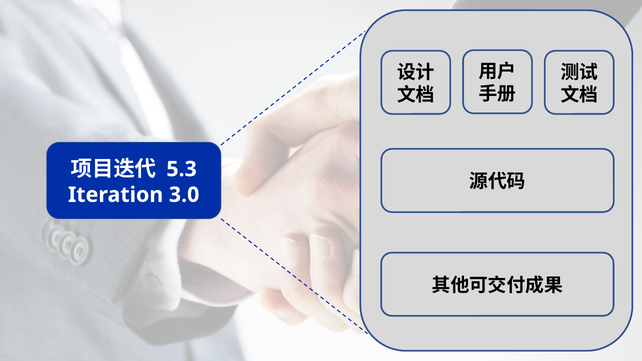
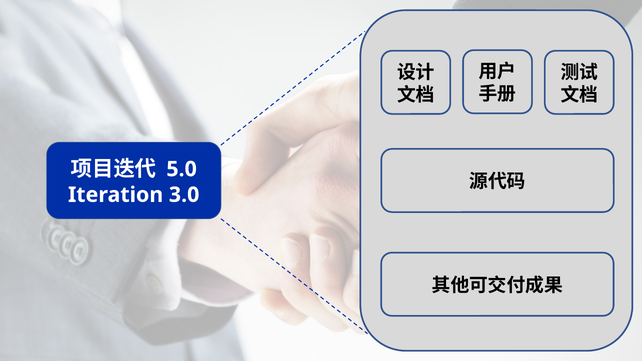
5.3: 5.3 -> 5.0
